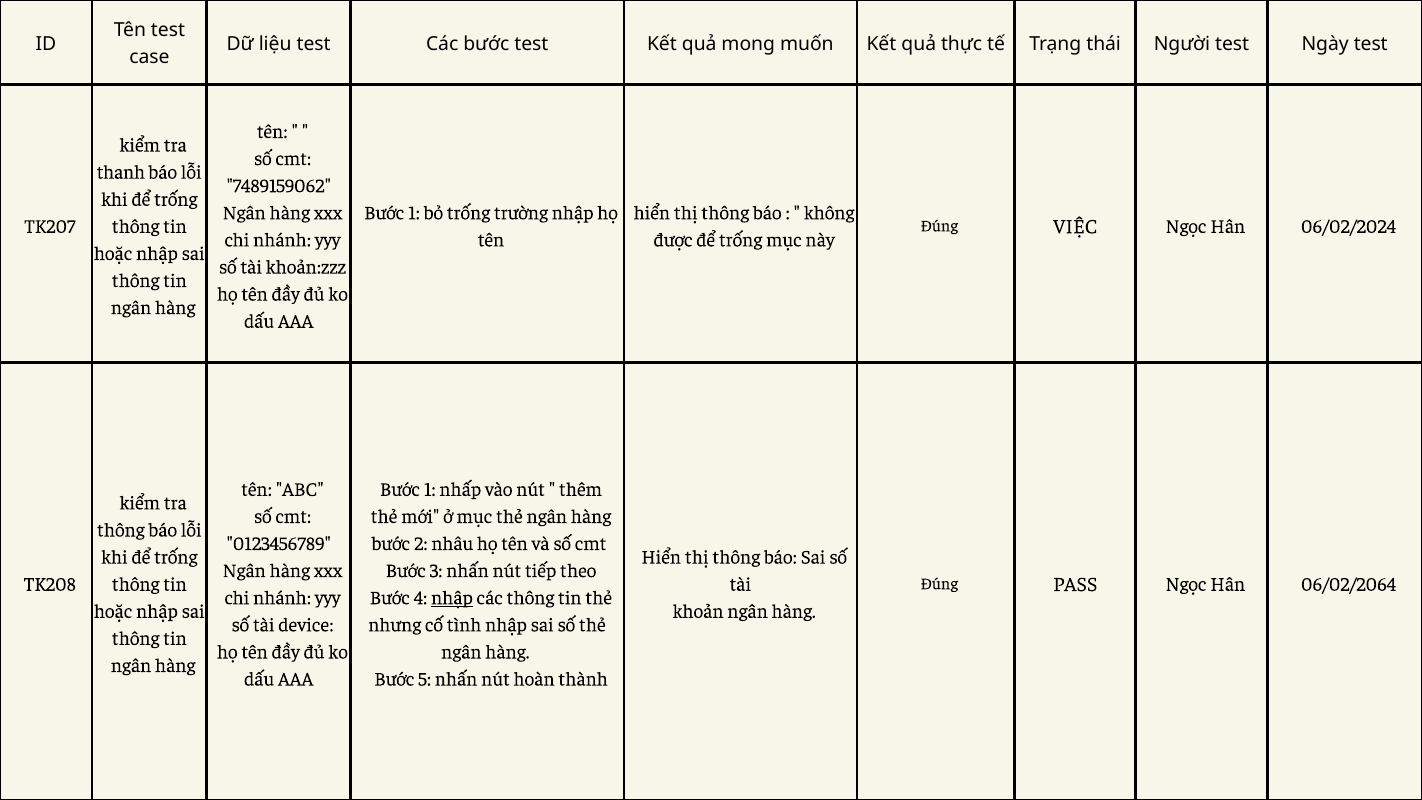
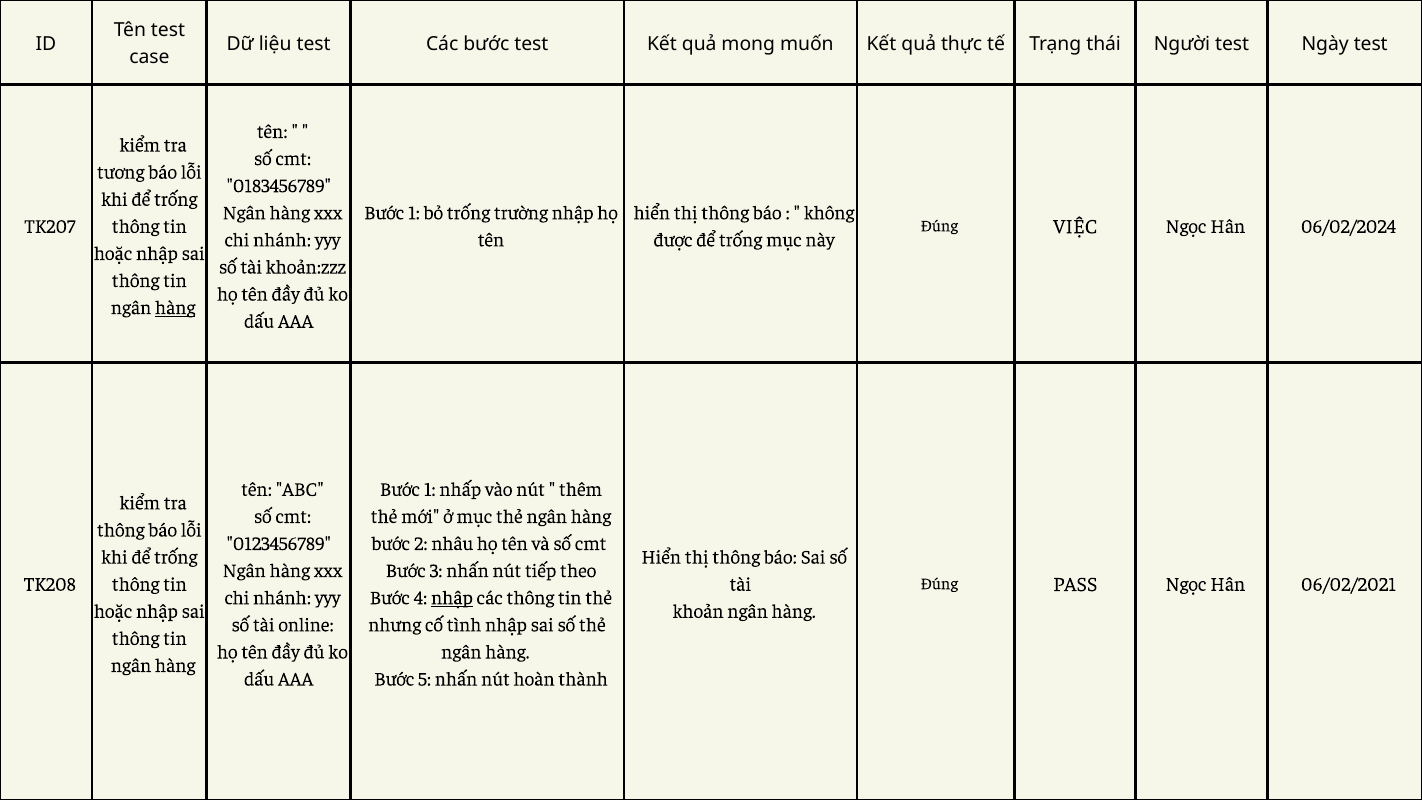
thanh: thanh -> tương
7489159062: 7489159062 -> 0183456789
hàng at (175, 308) underline: none -> present
06/02/2064: 06/02/2064 -> 06/02/2021
device: device -> online
